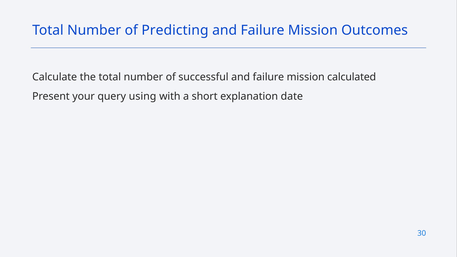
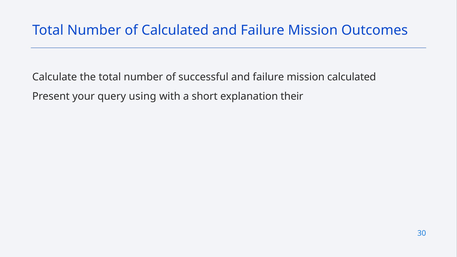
of Predicting: Predicting -> Calculated
date: date -> their
